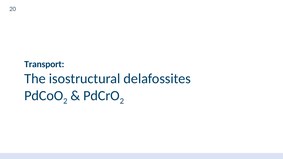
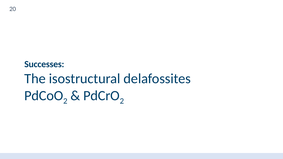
Transport: Transport -> Successes
